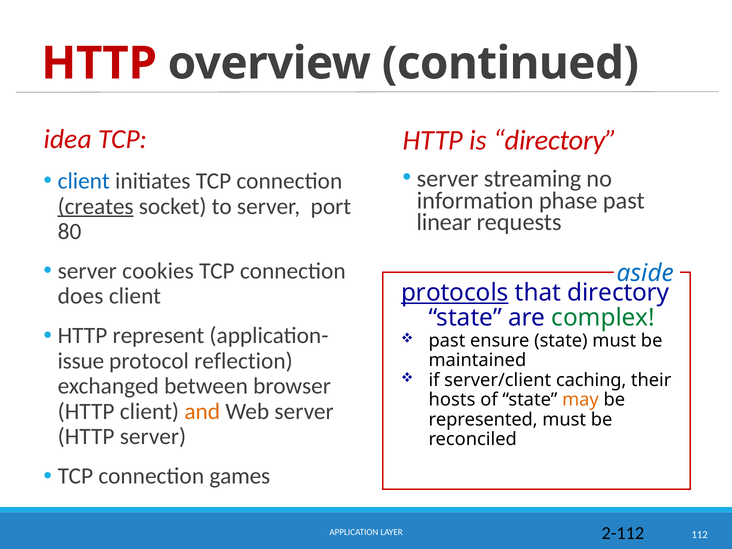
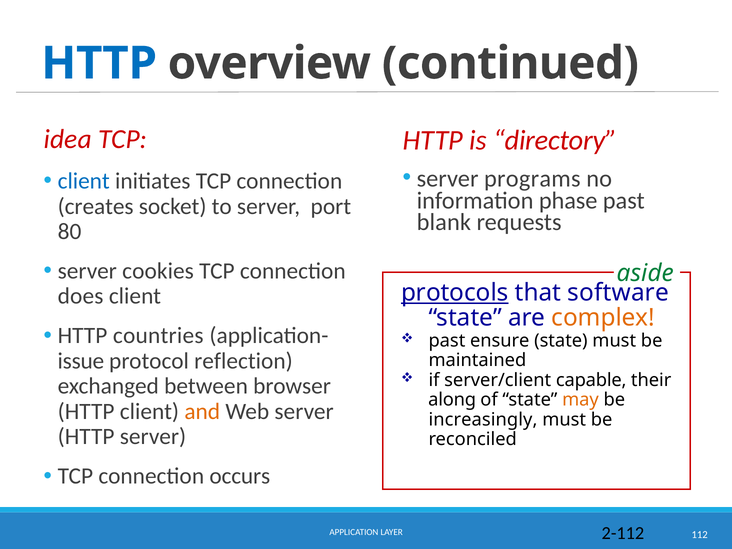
HTTP at (99, 63) colour: red -> blue
streaming: streaming -> programs
creates underline: present -> none
linear: linear -> blank
aside colour: blue -> green
that directory: directory -> software
complex colour: green -> orange
represent: represent -> countries
caching: caching -> capable
hosts: hosts -> along
represented: represented -> increasingly
games: games -> occurs
